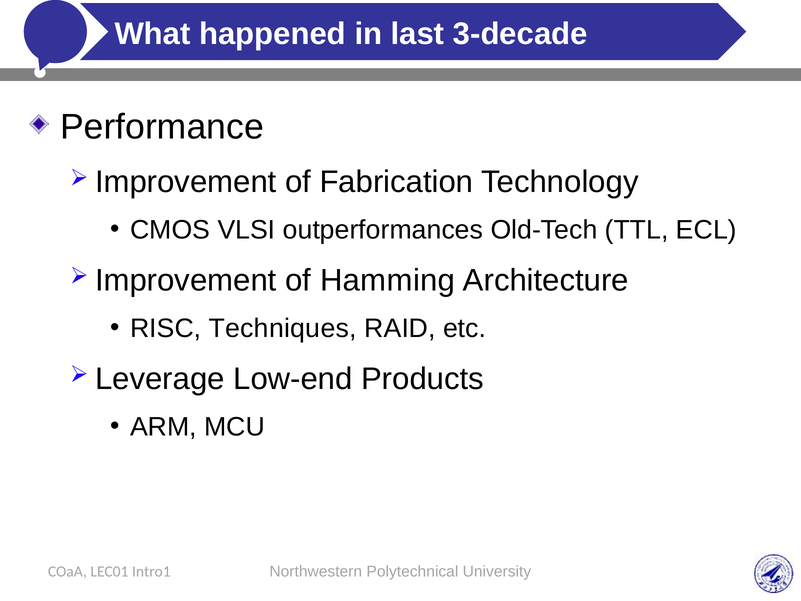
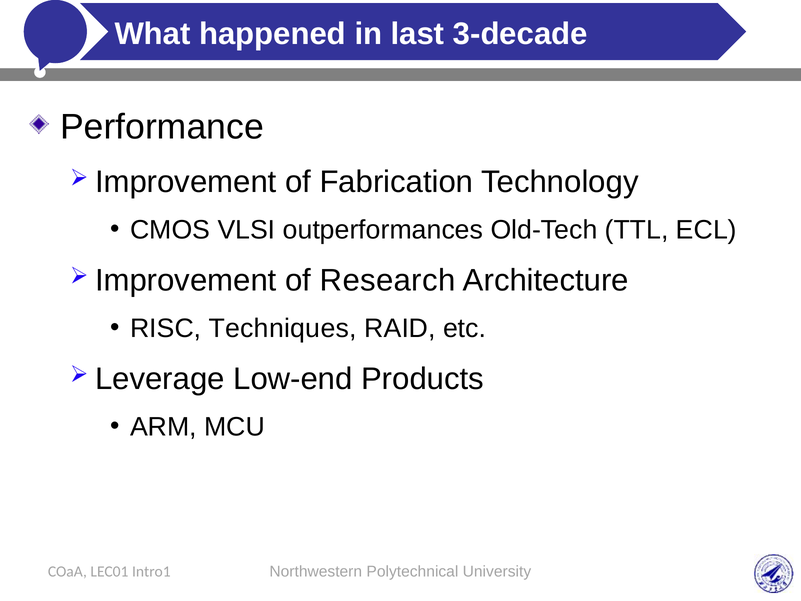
Hamming: Hamming -> Research
